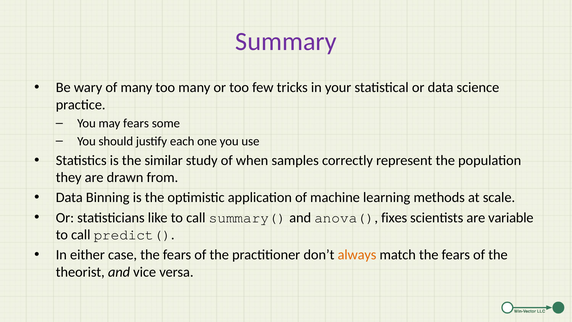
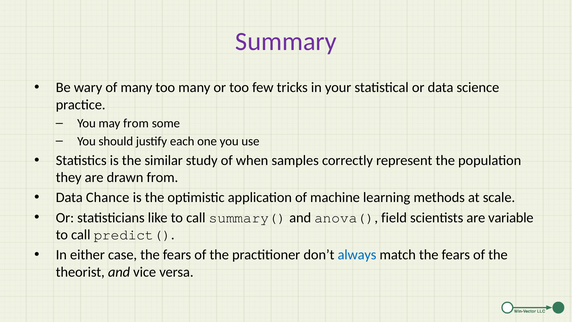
may fears: fears -> from
Binning: Binning -> Chance
fixes: fixes -> field
always colour: orange -> blue
